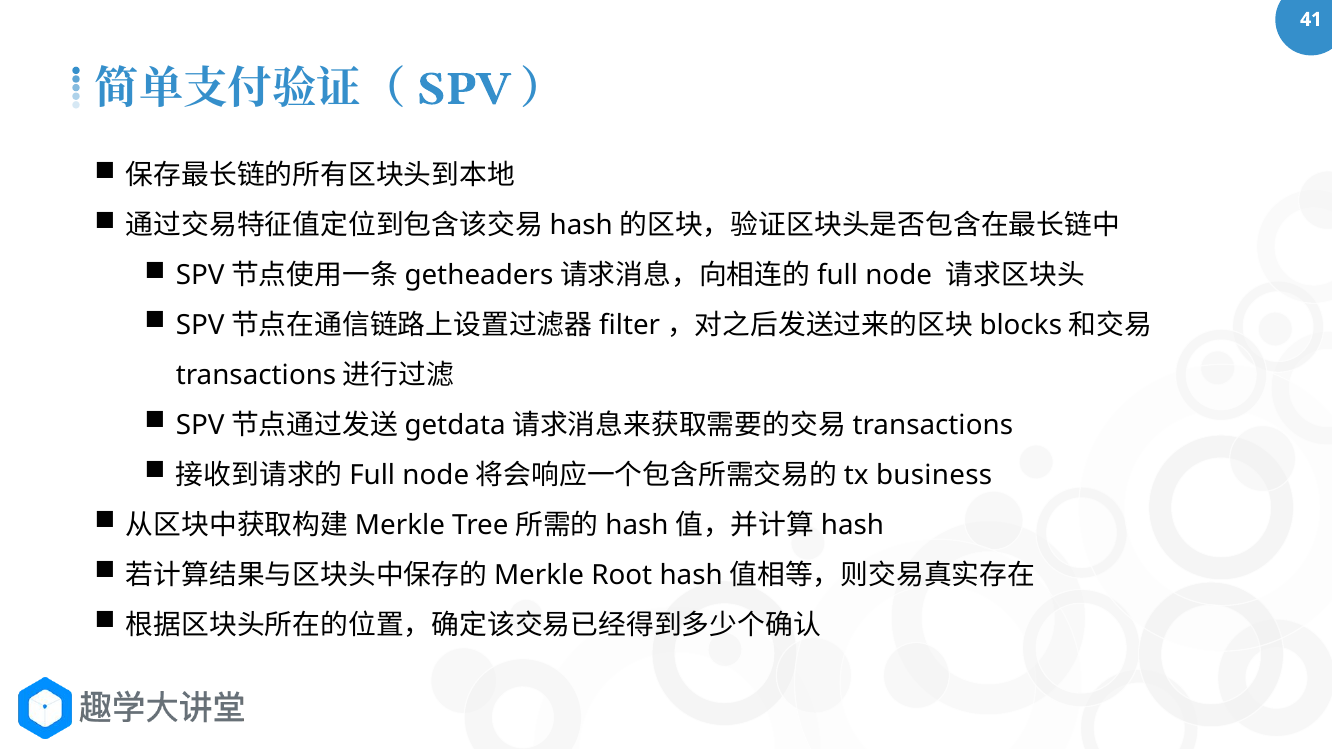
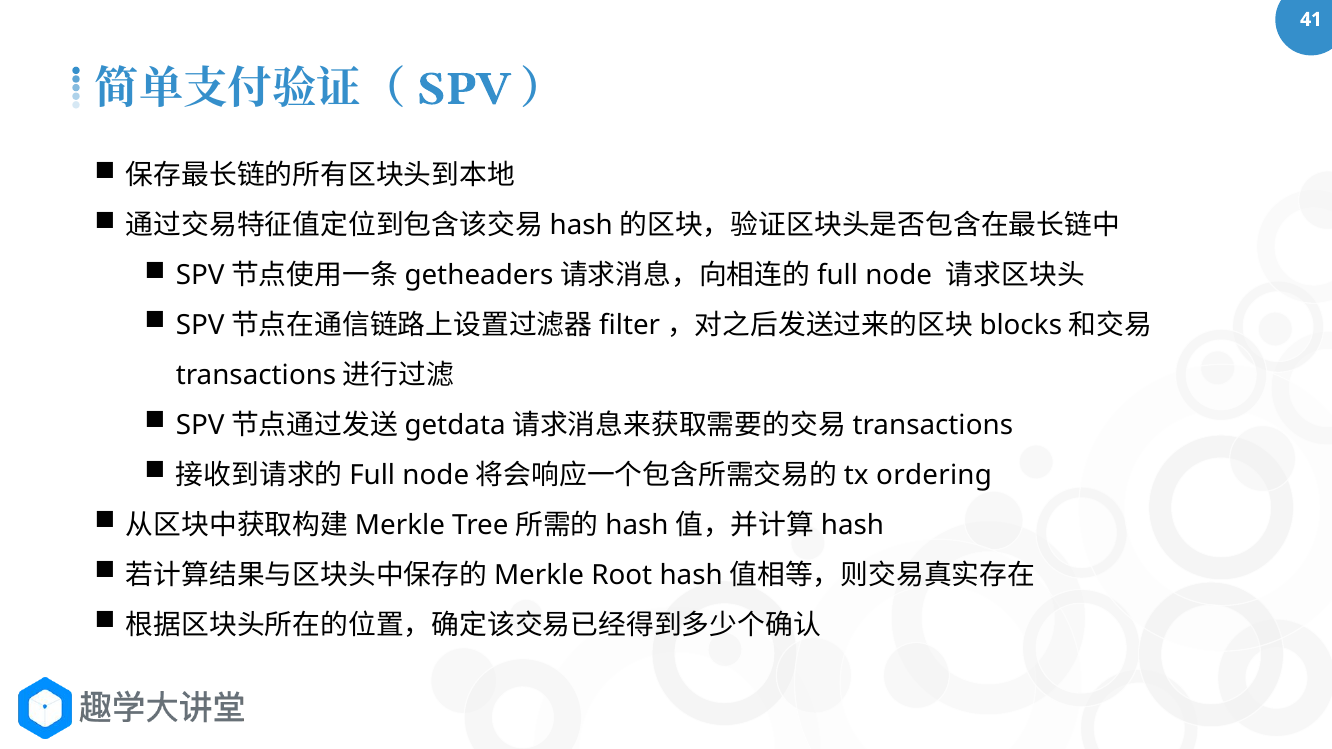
business: business -> ordering
